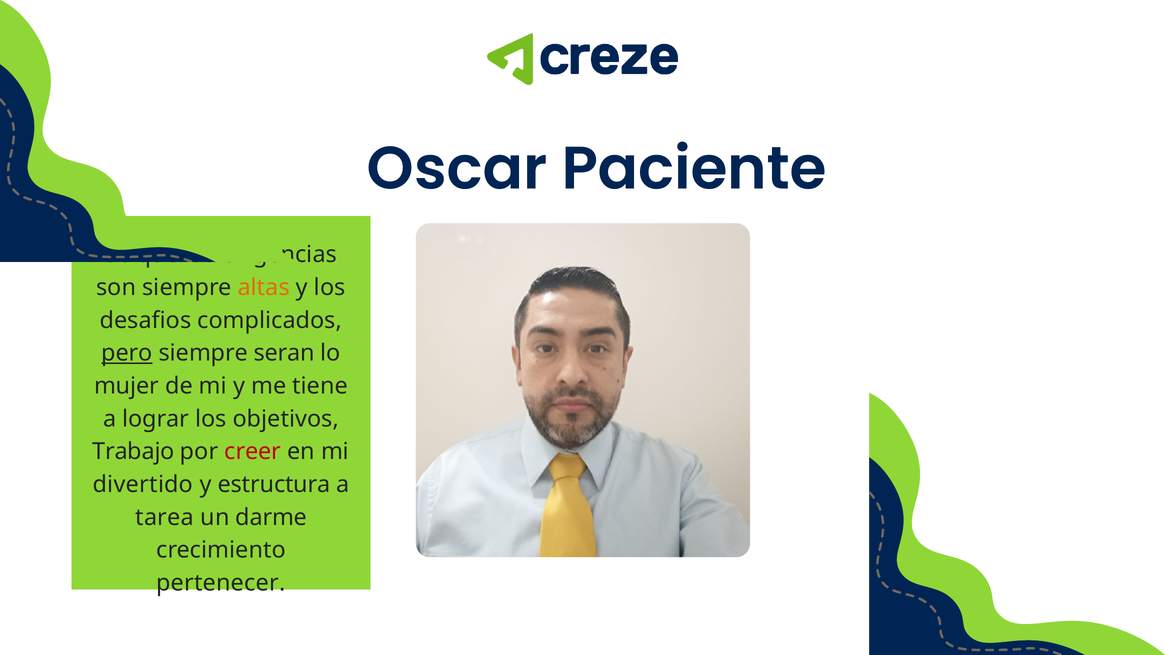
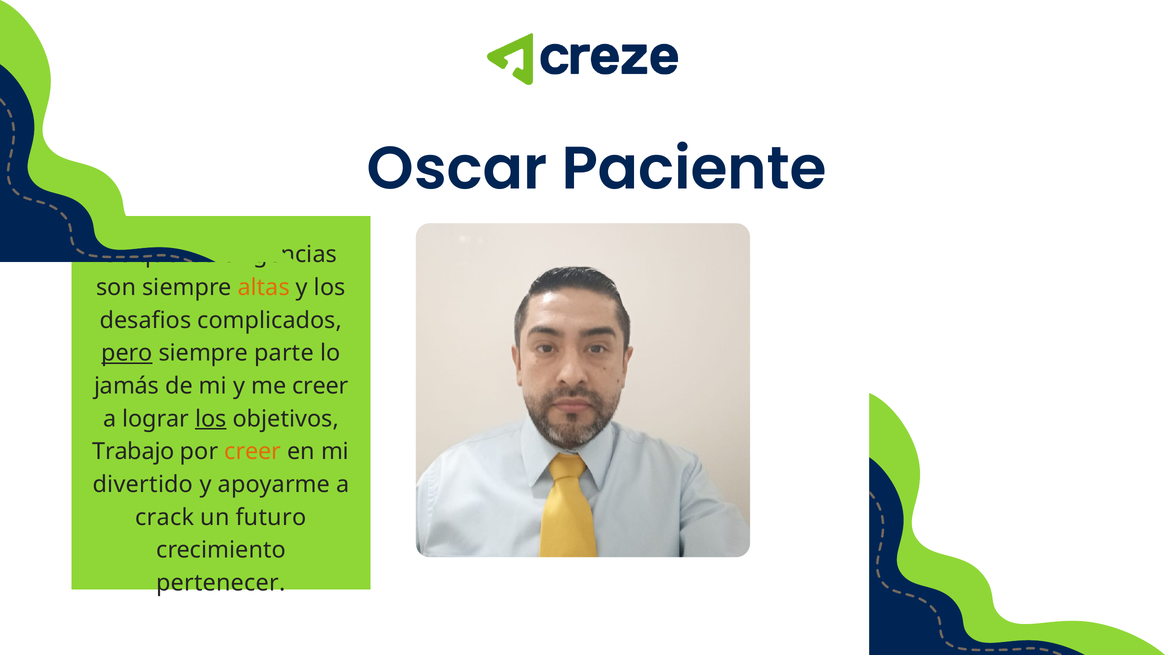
seran: seran -> parte
mujer: mujer -> jamás
me tiene: tiene -> creer
los at (211, 419) underline: none -> present
creer at (253, 452) colour: red -> orange
estructura: estructura -> apoyarme
tarea: tarea -> crack
darme: darme -> futuro
